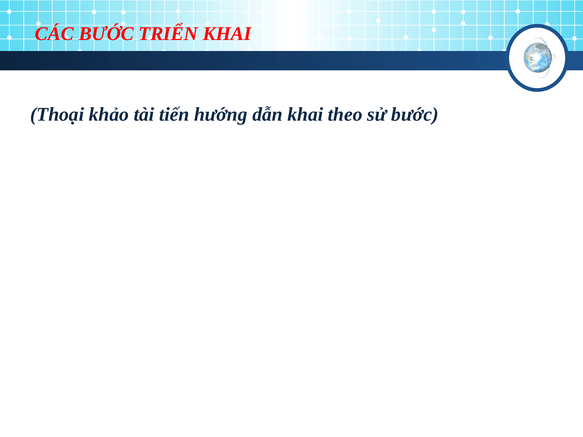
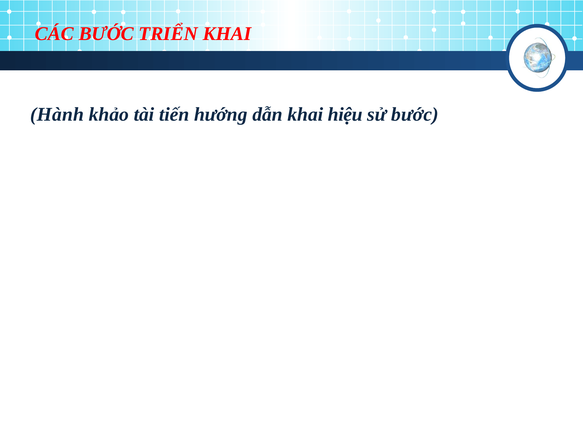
Thoại: Thoại -> Hành
theo: theo -> hiệu
